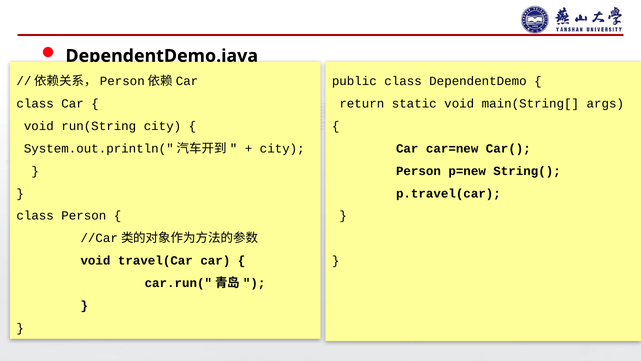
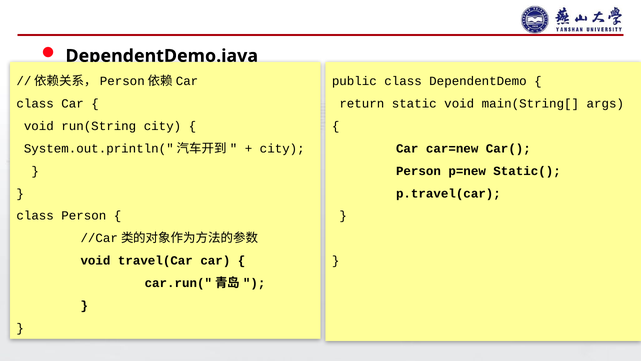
String(: String( -> Static(
